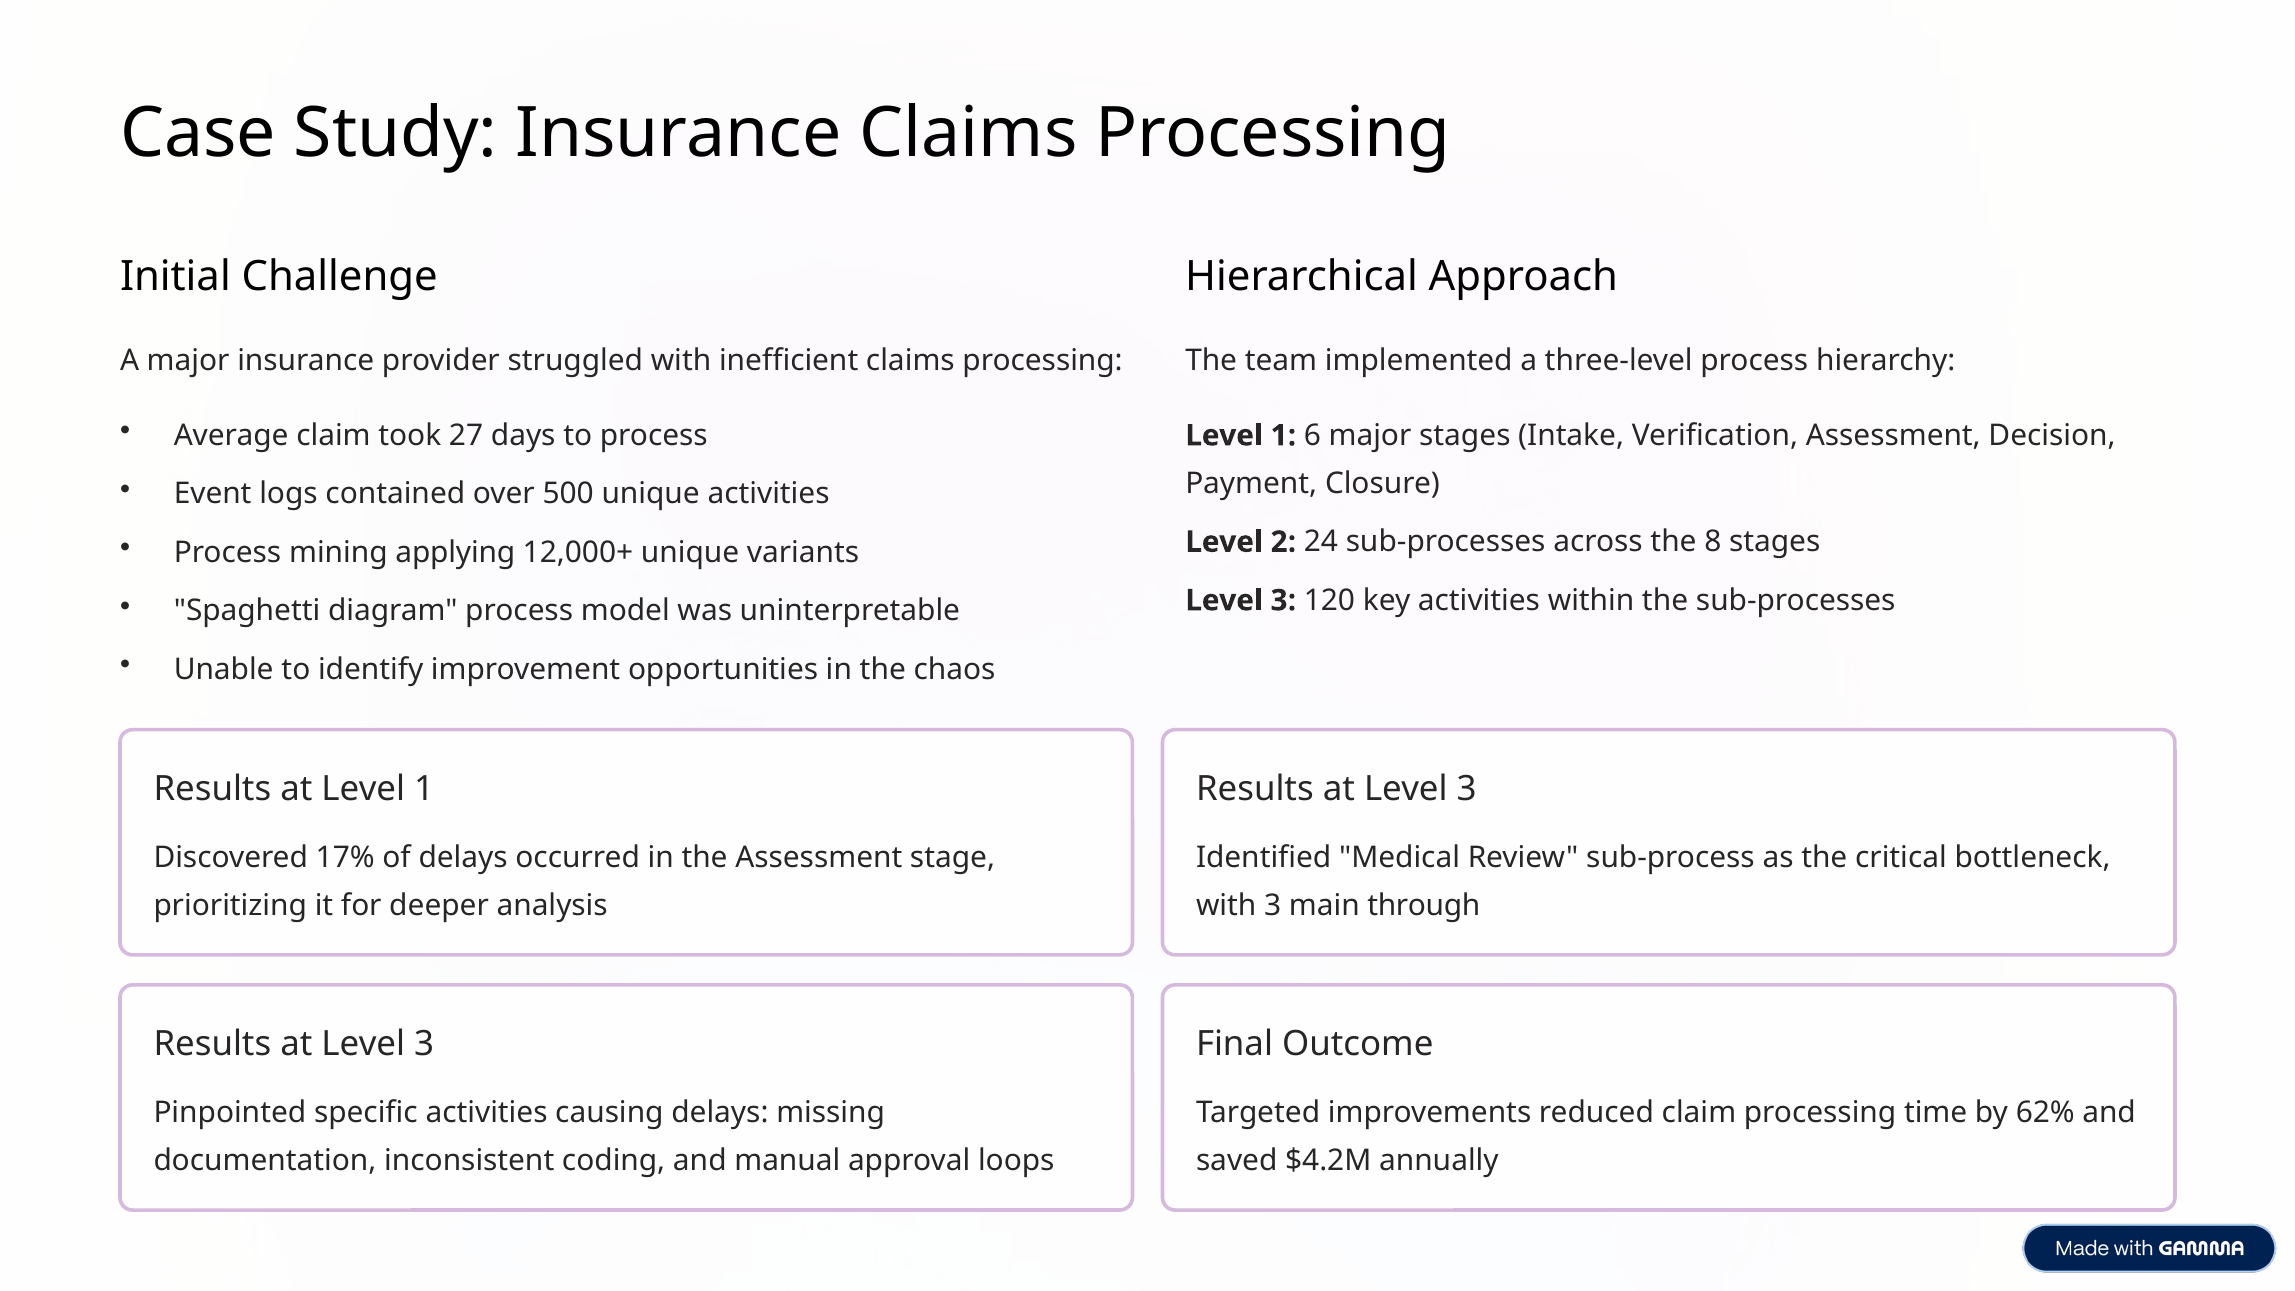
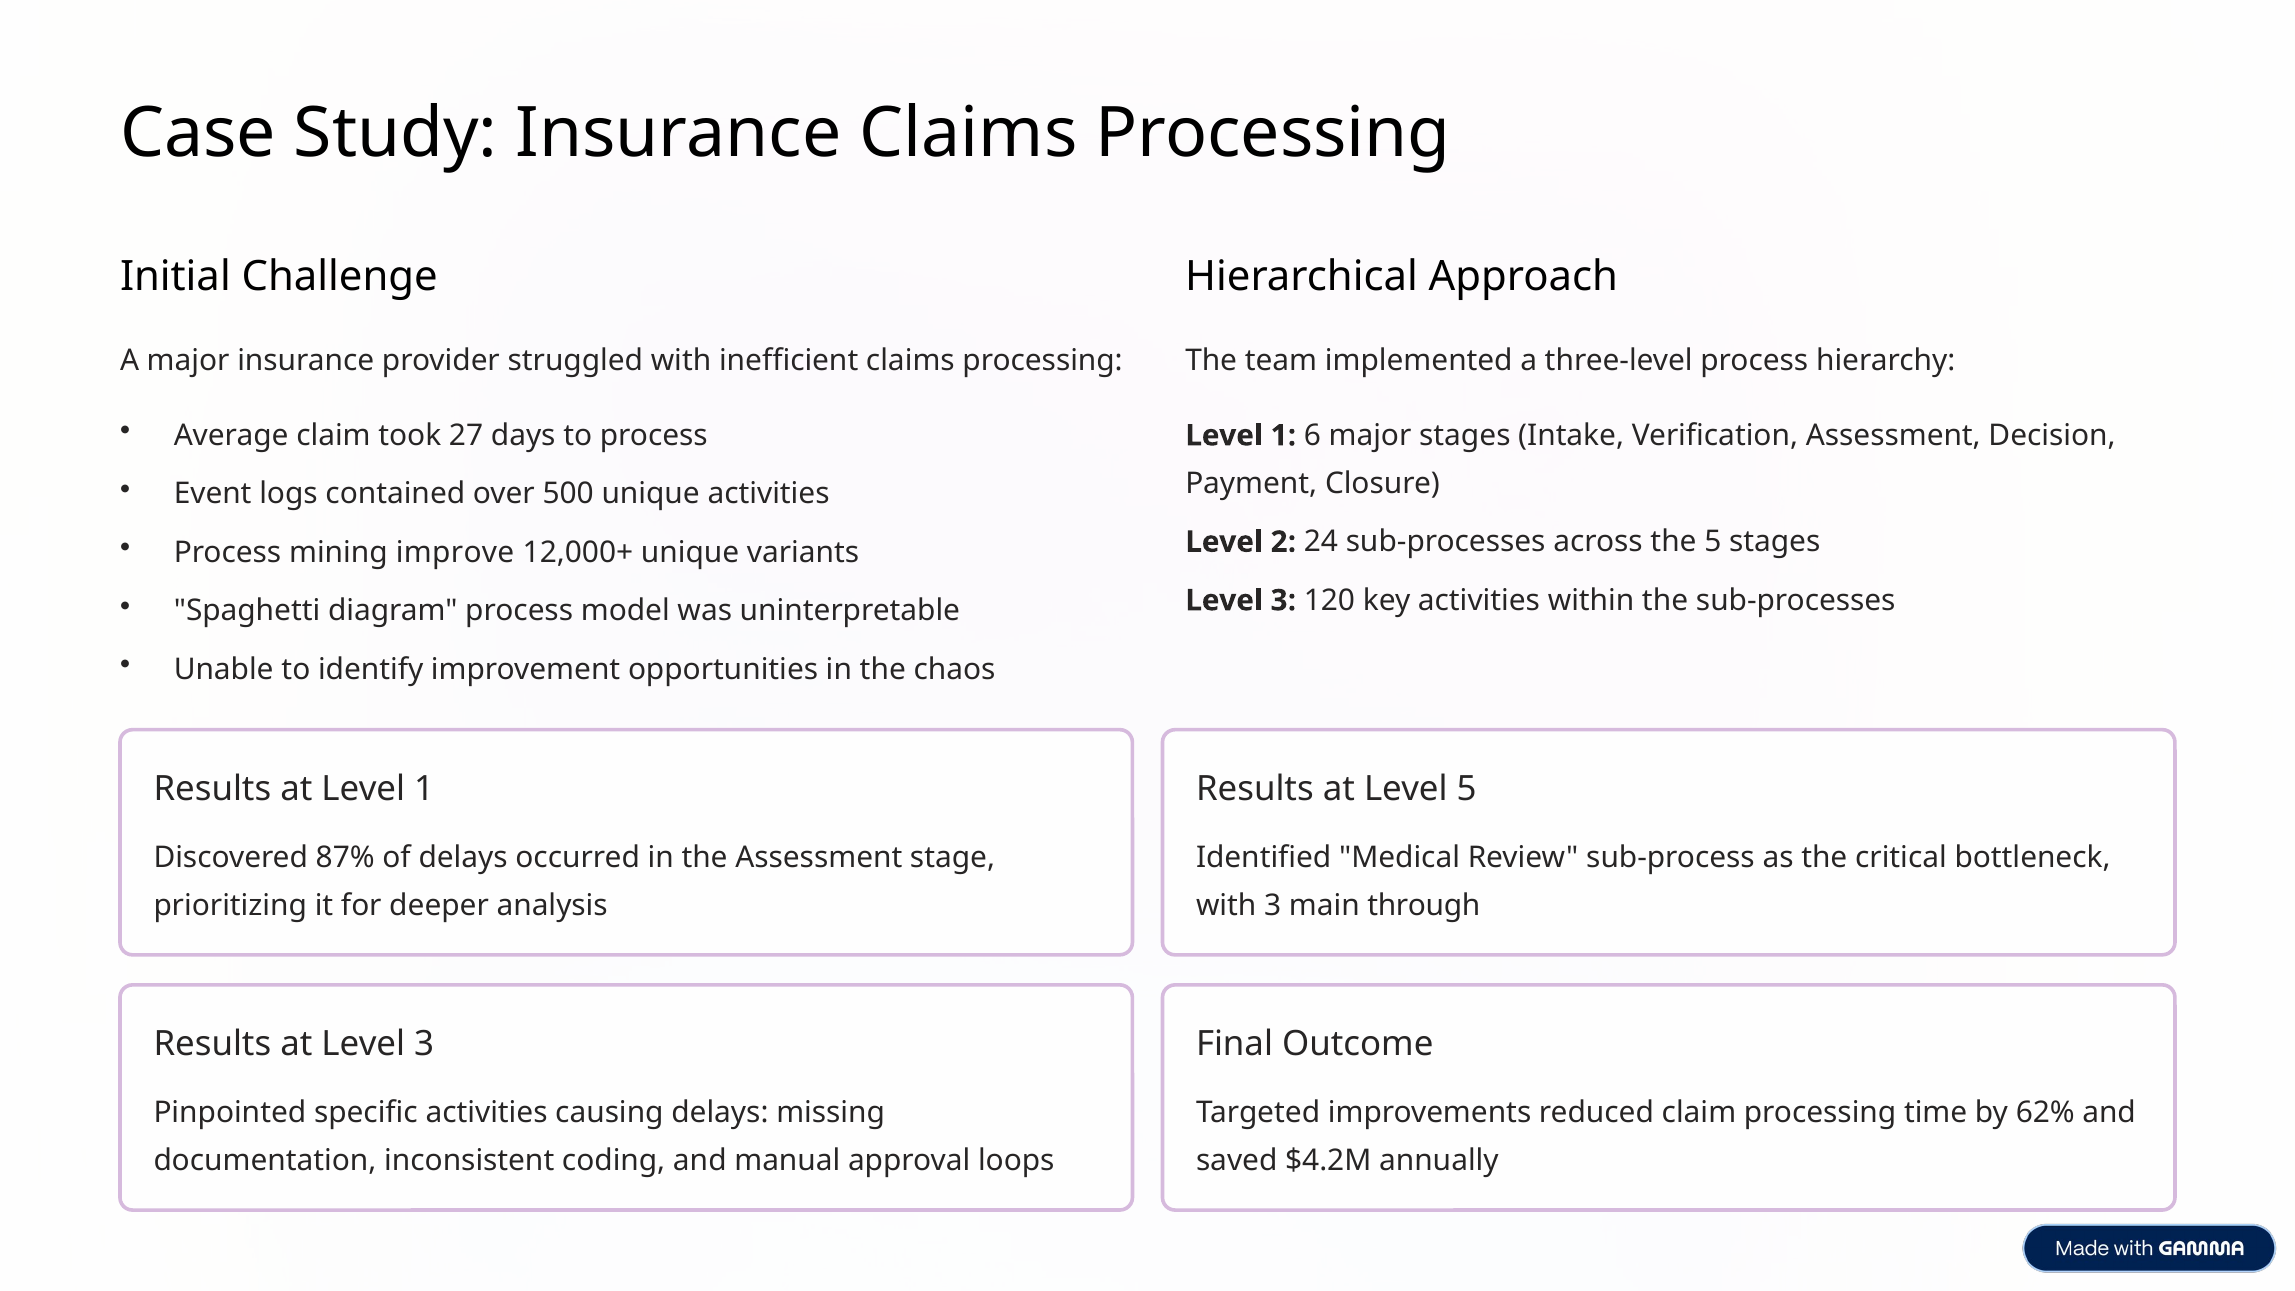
applying: applying -> improve
the 8: 8 -> 5
3 at (1467, 789): 3 -> 5
17%: 17% -> 87%
